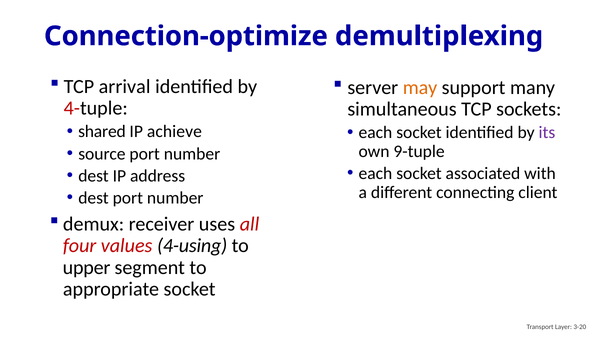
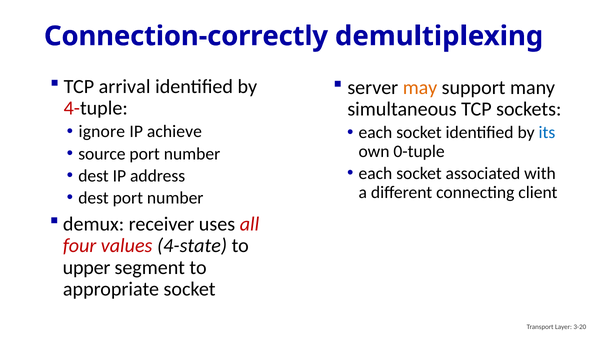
Connection-optimize: Connection-optimize -> Connection-correctly
shared: shared -> ignore
its colour: purple -> blue
9-tuple: 9-tuple -> 0-tuple
4-using: 4-using -> 4-state
